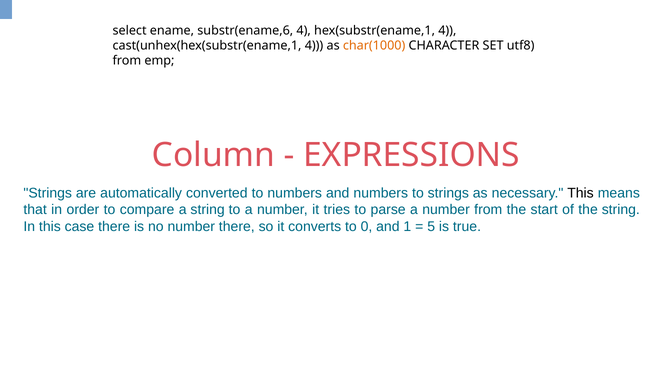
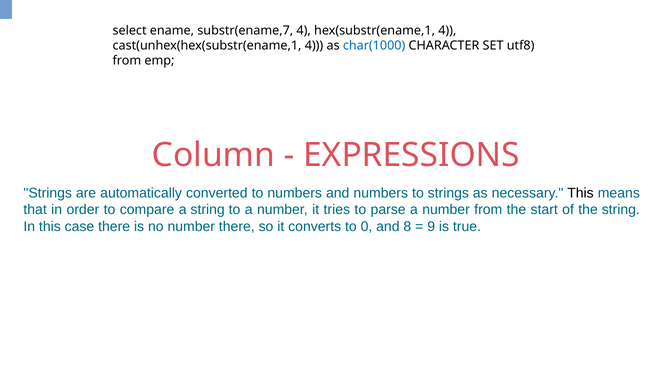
substr(ename,6: substr(ename,6 -> substr(ename,7
char(1000 colour: orange -> blue
1: 1 -> 8
5: 5 -> 9
